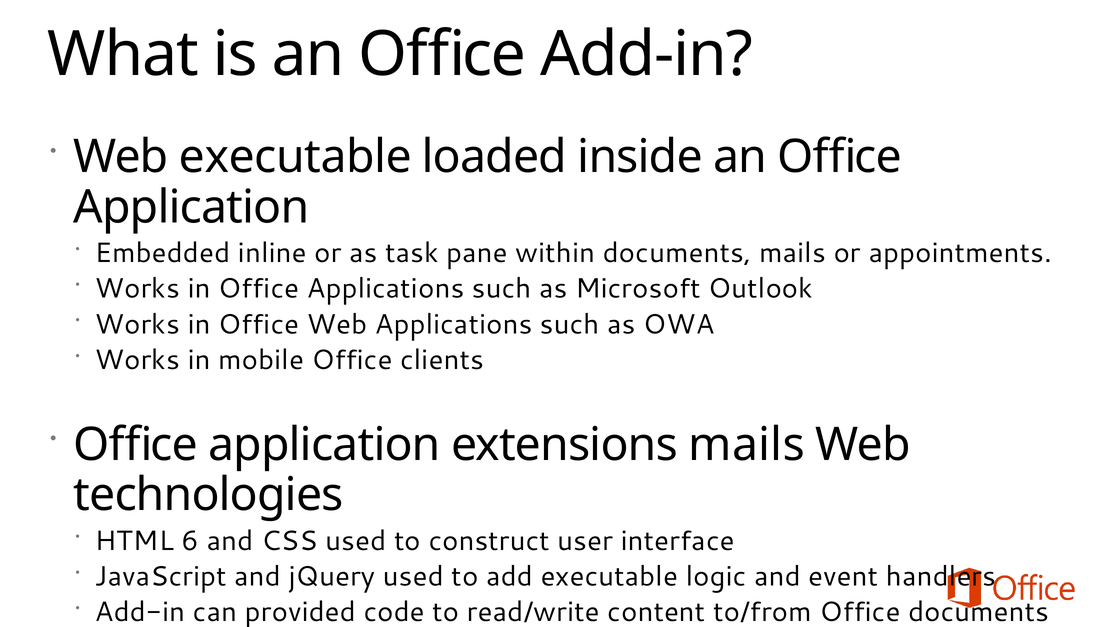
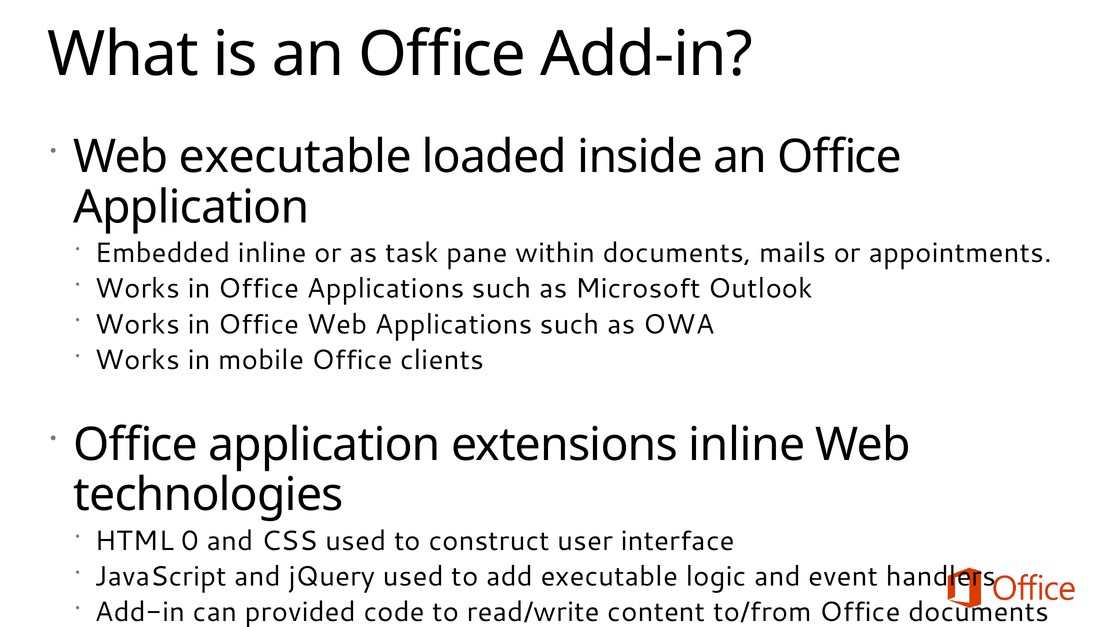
extensions mails: mails -> inline
6: 6 -> 0
